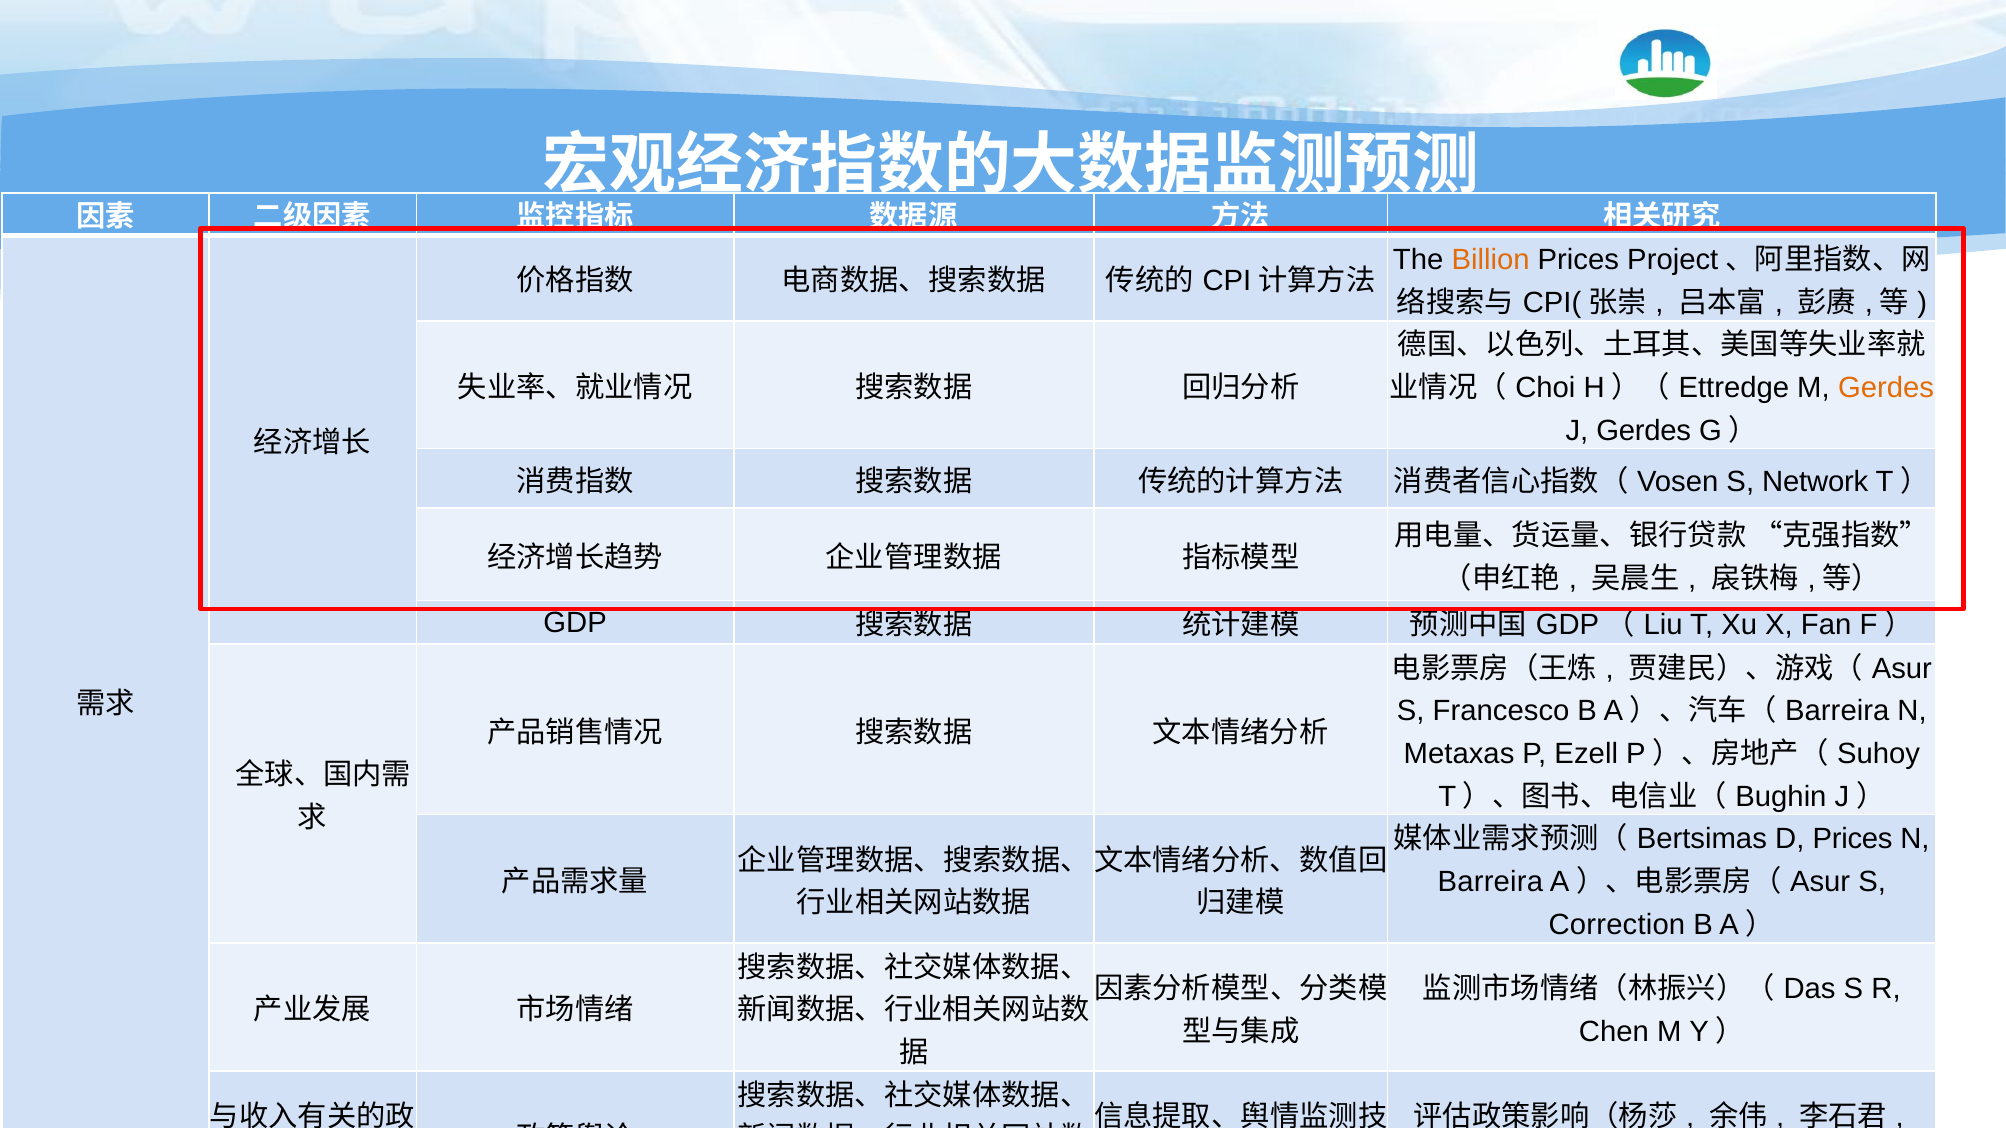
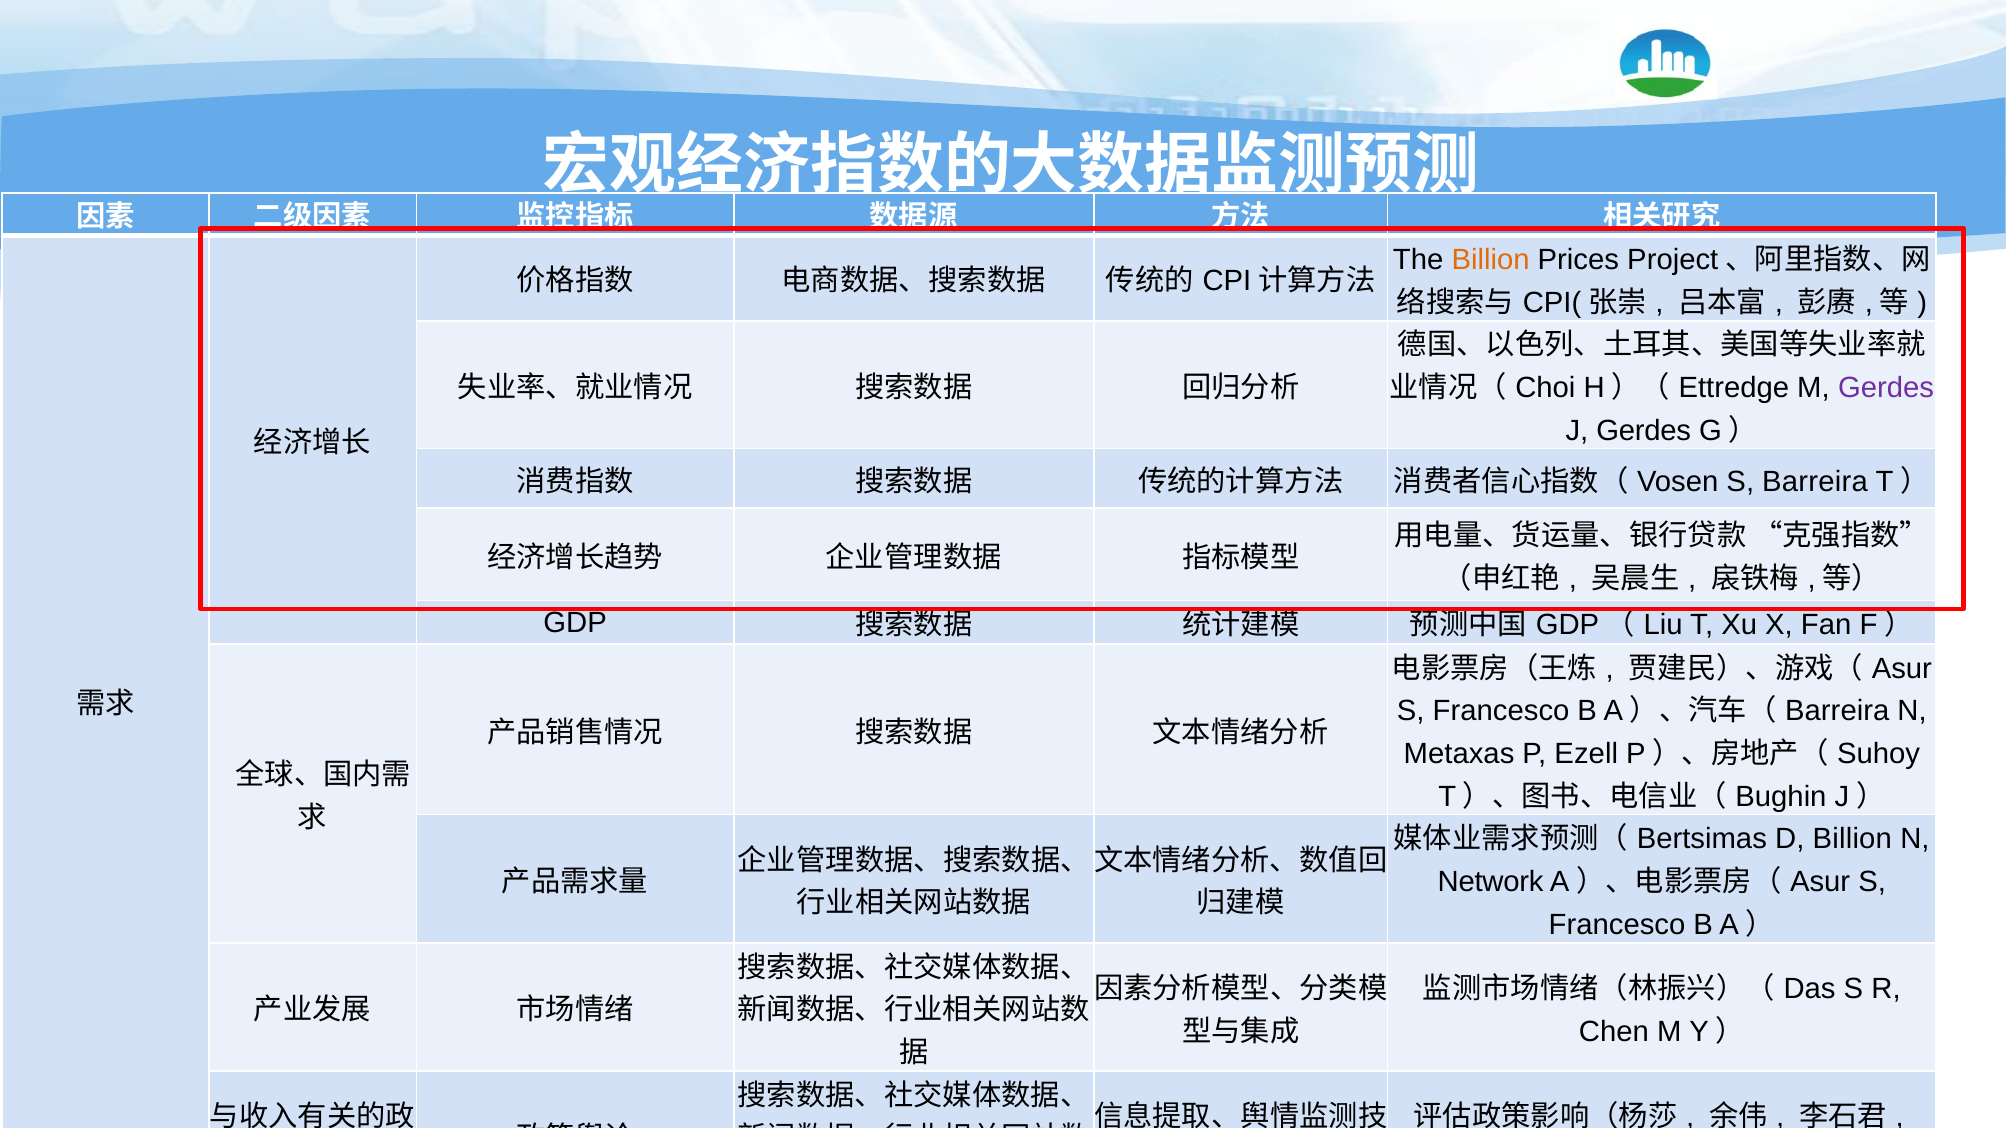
Gerdes at (1886, 388) colour: orange -> purple
S Network: Network -> Barreira
D Prices: Prices -> Billion
Barreira at (1490, 882): Barreira -> Network
Correction at (1617, 925): Correction -> Francesco
